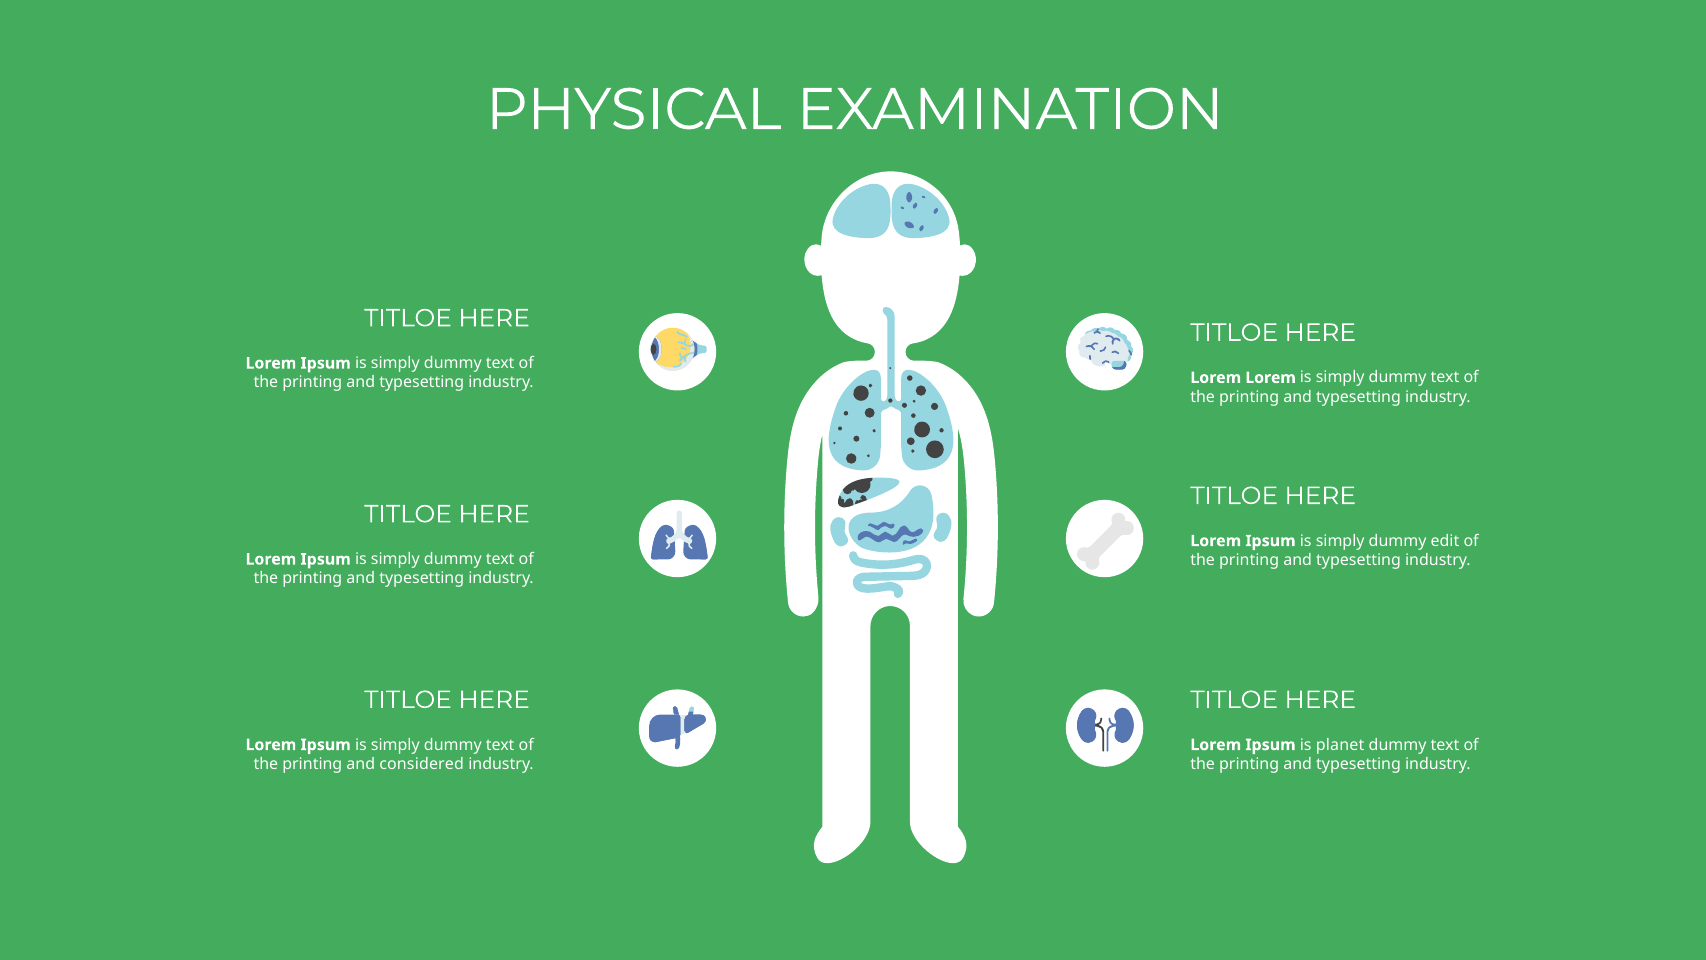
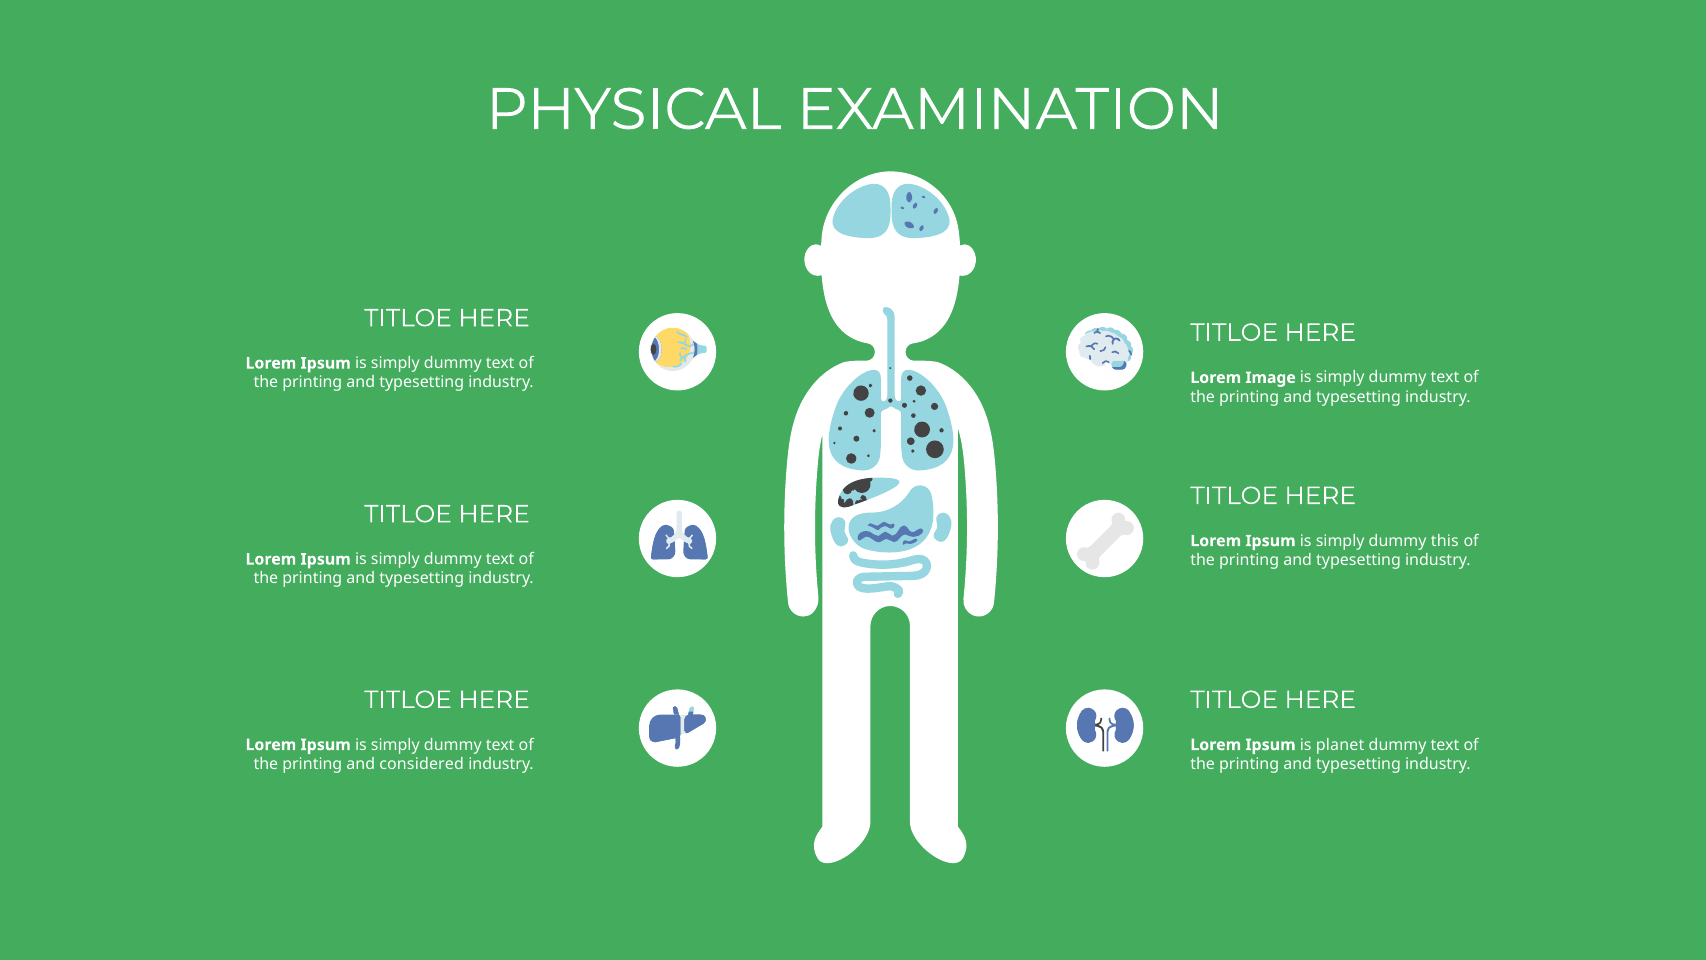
Lorem Lorem: Lorem -> Image
edit: edit -> this
